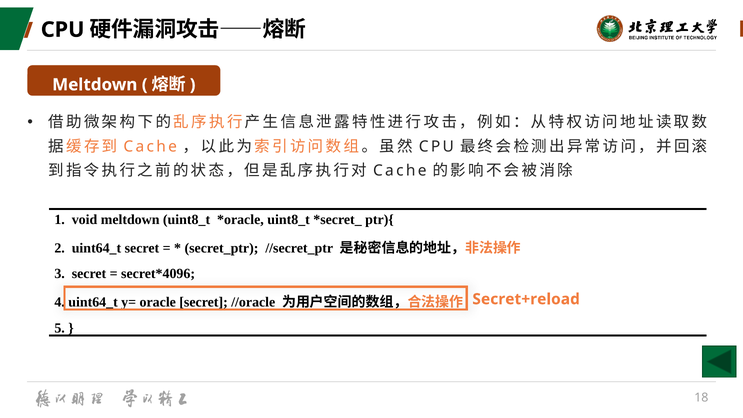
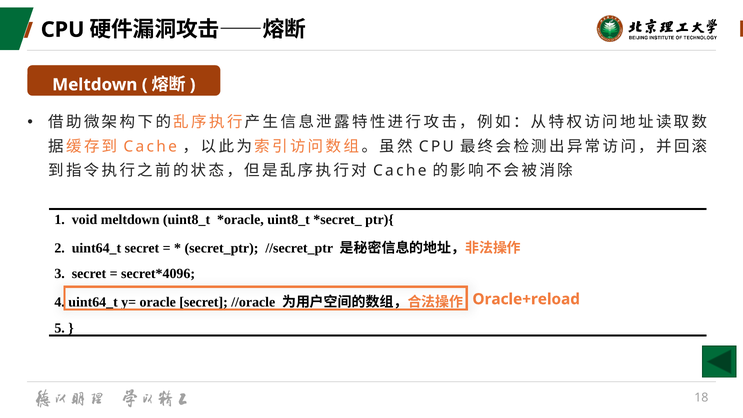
Secret+reload: Secret+reload -> Oracle+reload
